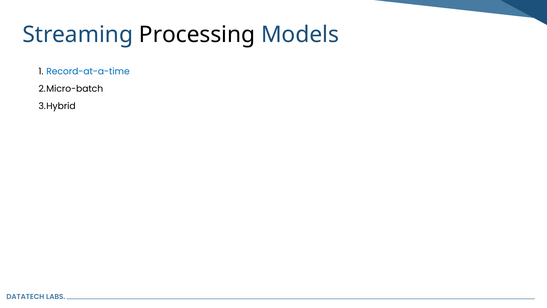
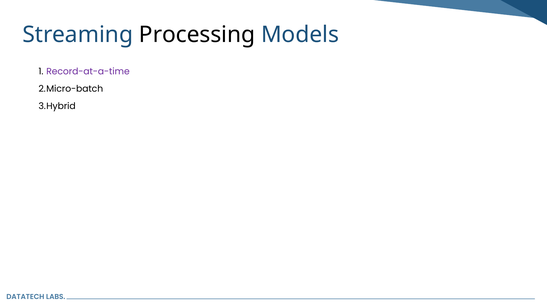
Record-at-a-time colour: blue -> purple
